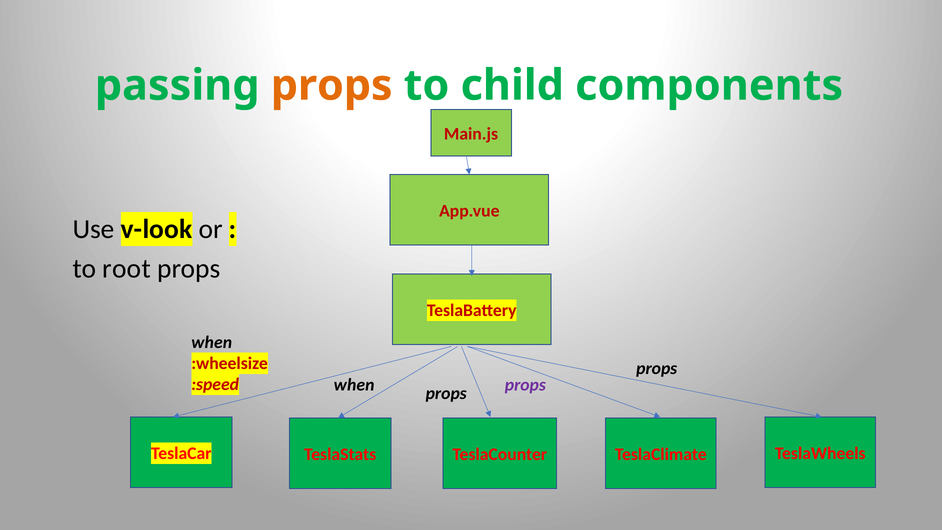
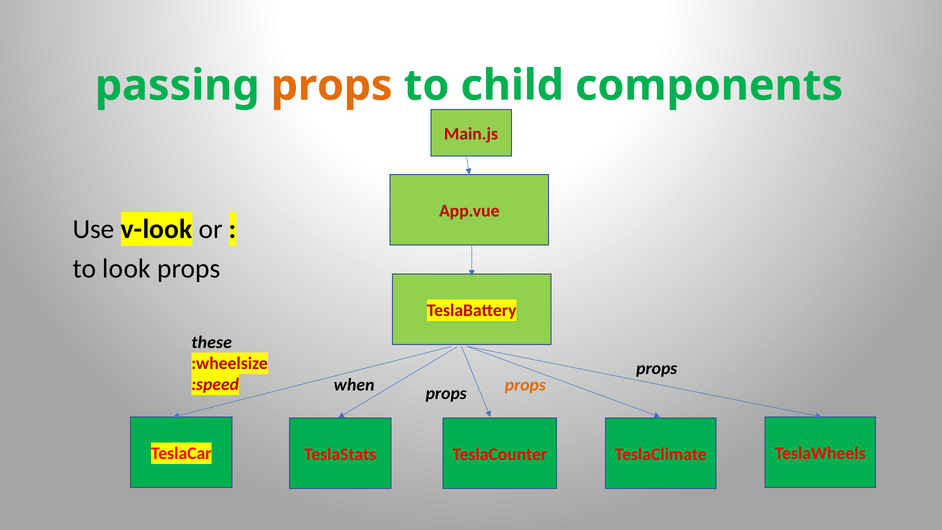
root: root -> look
when at (212, 342): when -> these
props at (525, 385) colour: purple -> orange
